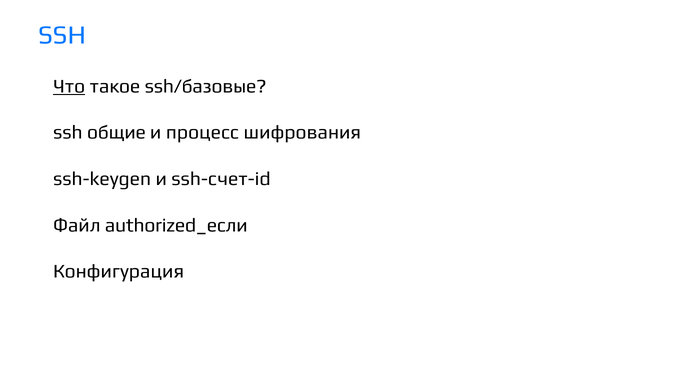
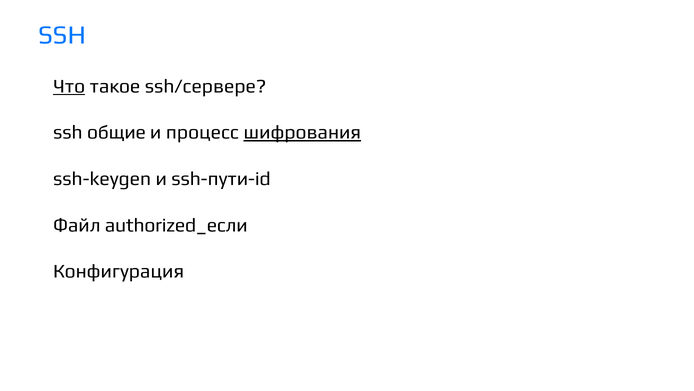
ssh/базовые: ssh/базовые -> ssh/сервере
шифрования underline: none -> present
ssh-счет-id: ssh-счет-id -> ssh-пути-id
